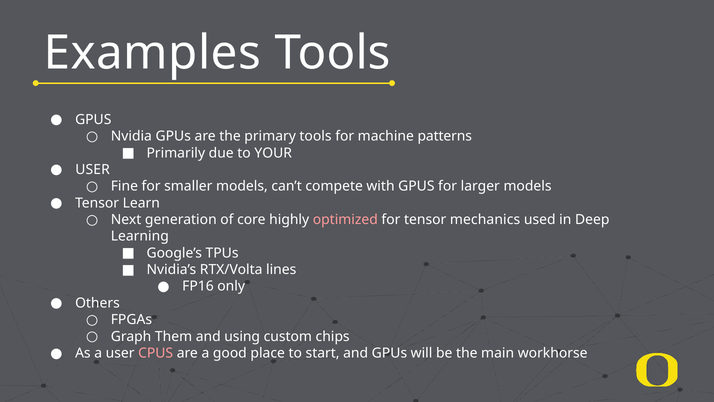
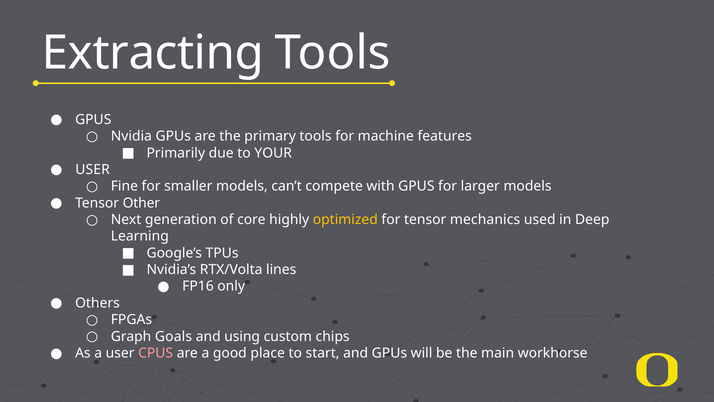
Examples: Examples -> Extracting
patterns: patterns -> features
Learn: Learn -> Other
optimized colour: pink -> yellow
Them: Them -> Goals
